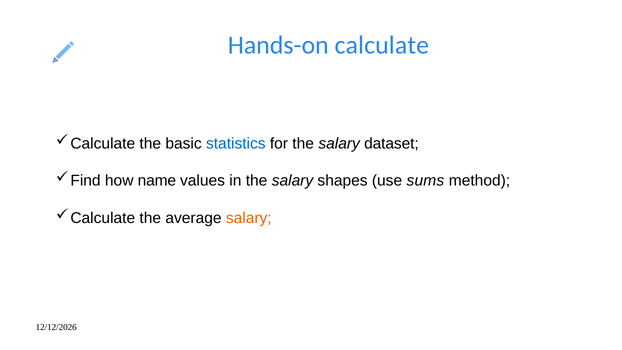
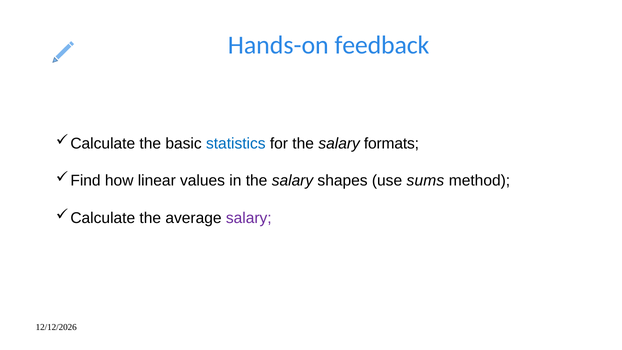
calculate: calculate -> feedback
dataset: dataset -> formats
name: name -> linear
salary at (249, 218) colour: orange -> purple
